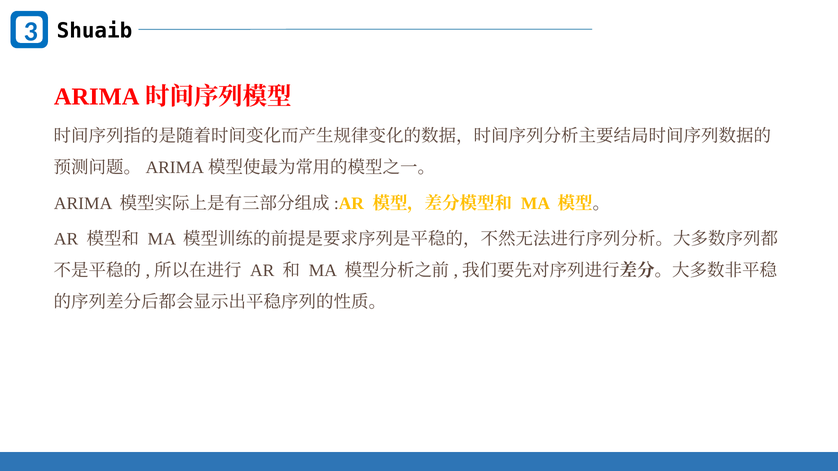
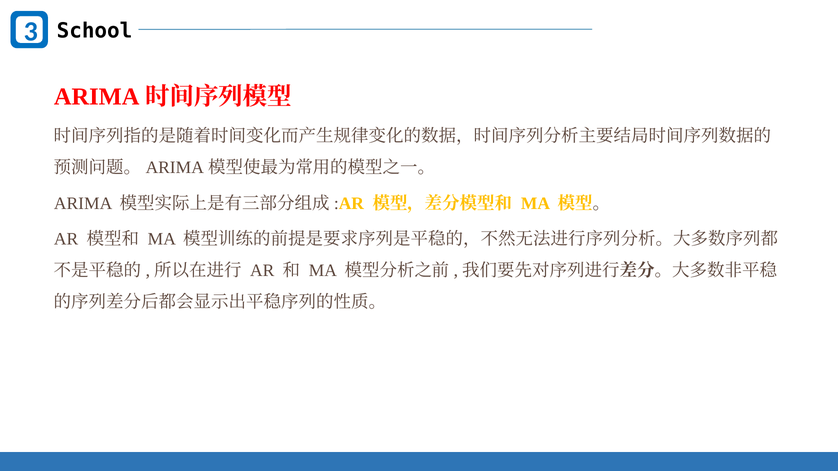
Shuaib: Shuaib -> School
